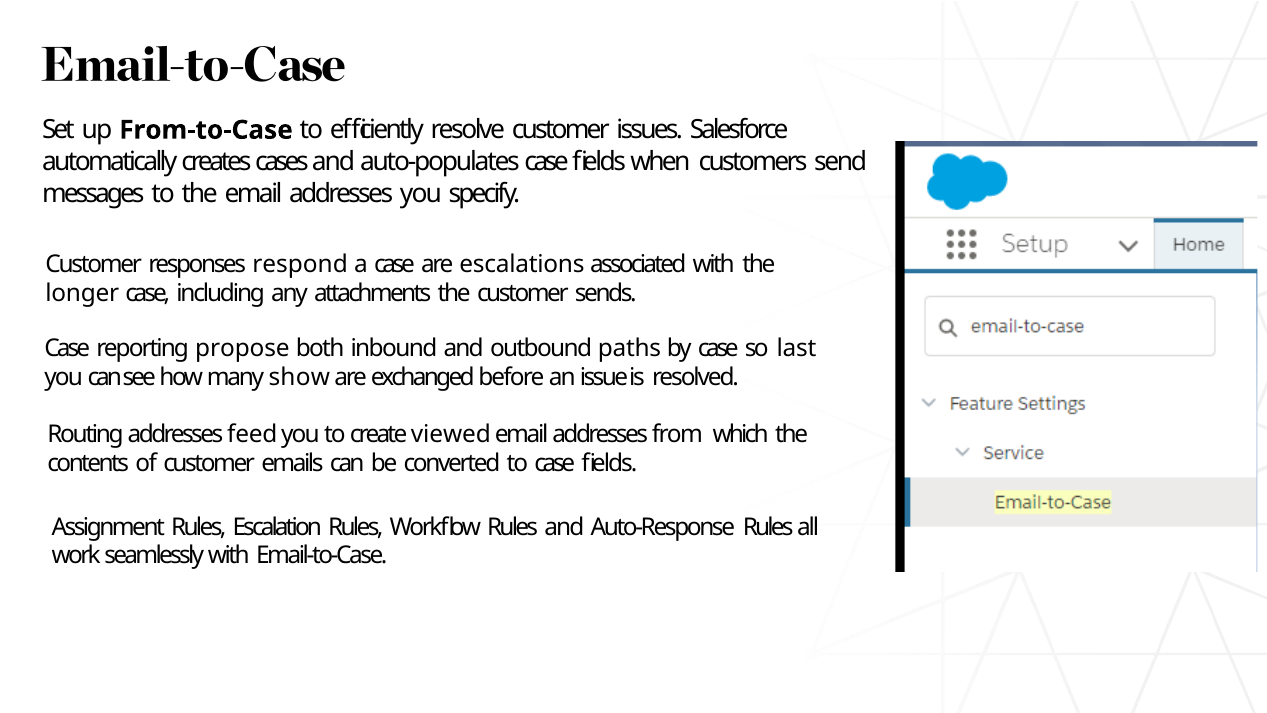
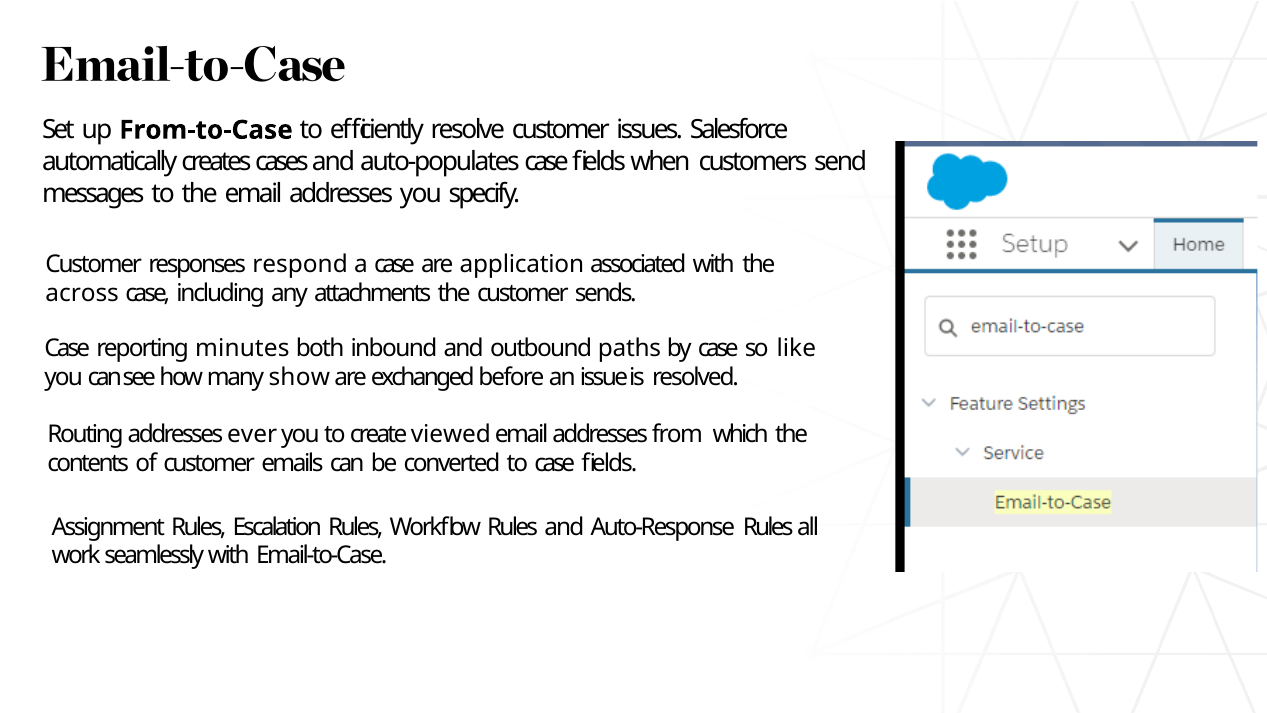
escalations: escalations -> application
longer: longer -> across
propose: propose -> minutes
last: last -> like
feed: feed -> ever
